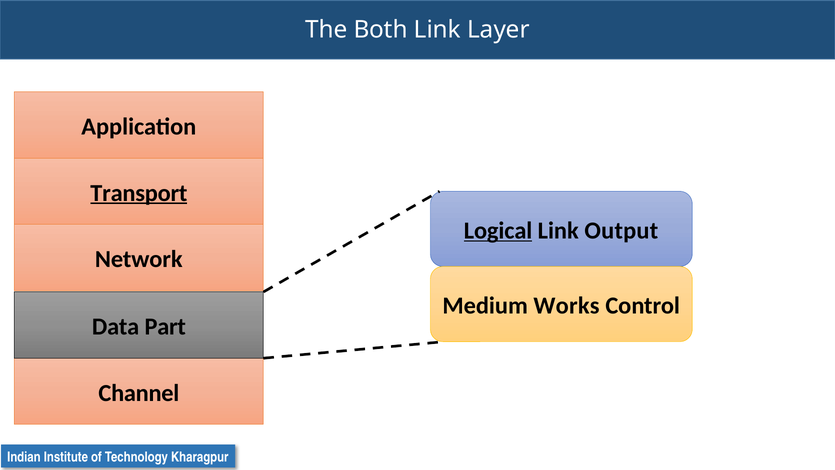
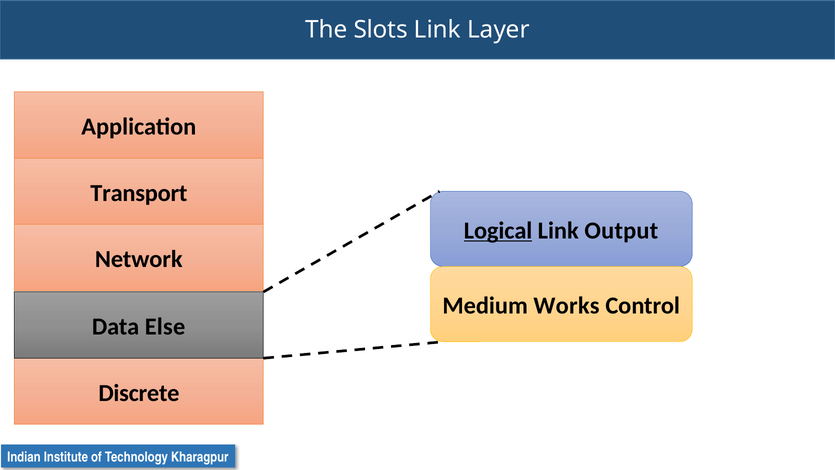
Both: Both -> Slots
Transport underline: present -> none
Part: Part -> Else
Channel: Channel -> Discrete
